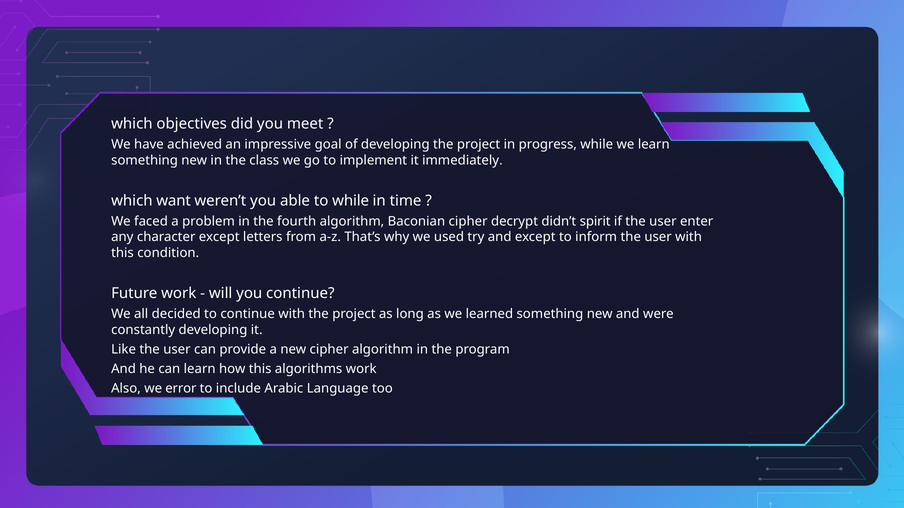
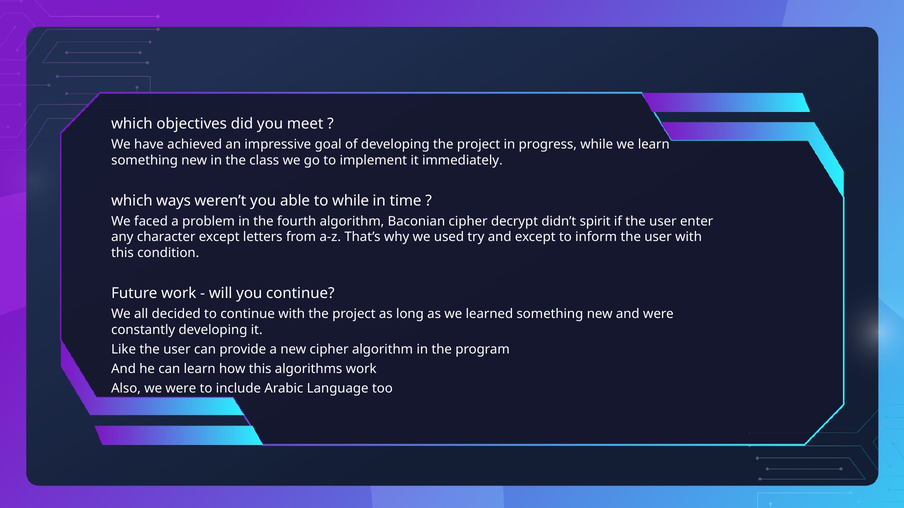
want: want -> ways
we error: error -> were
